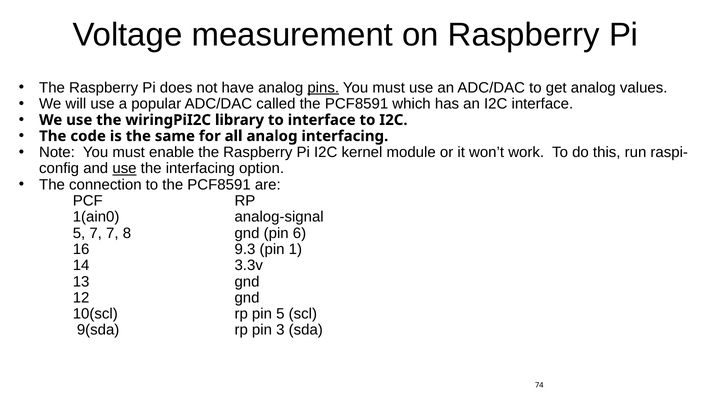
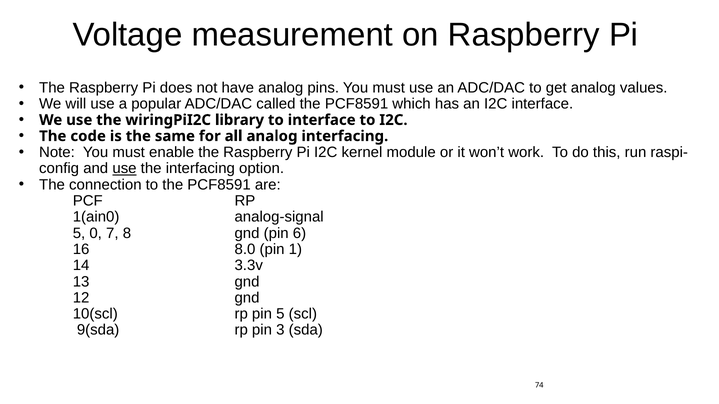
pins underline: present -> none
5 7: 7 -> 0
9.3: 9.3 -> 8.0
